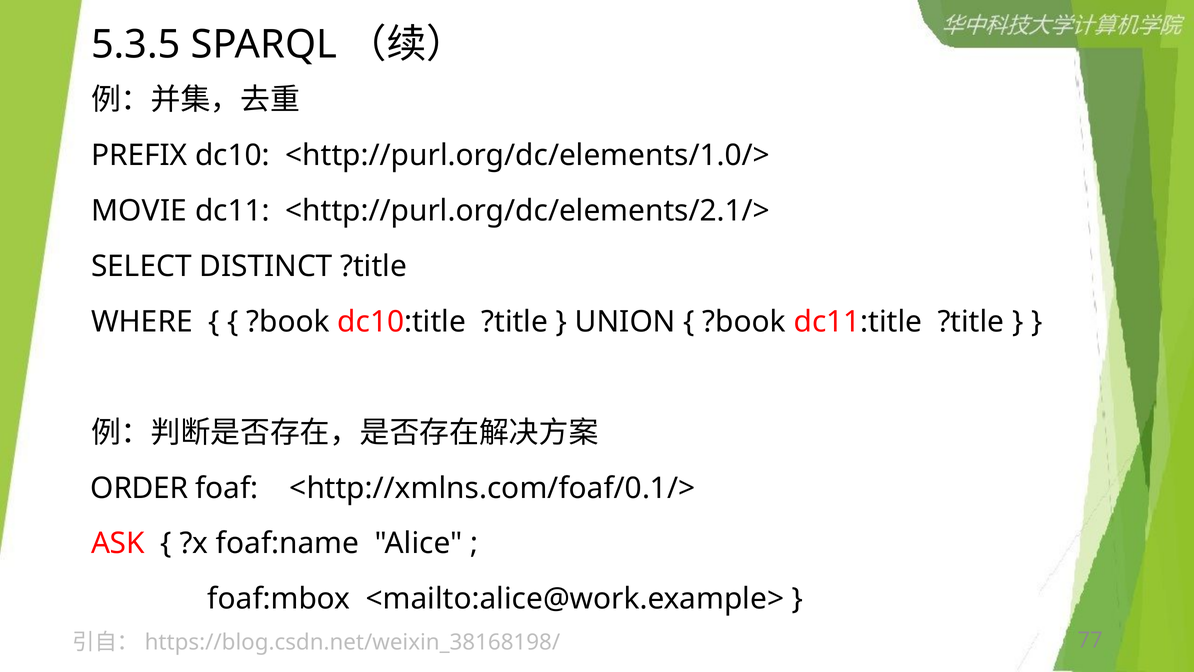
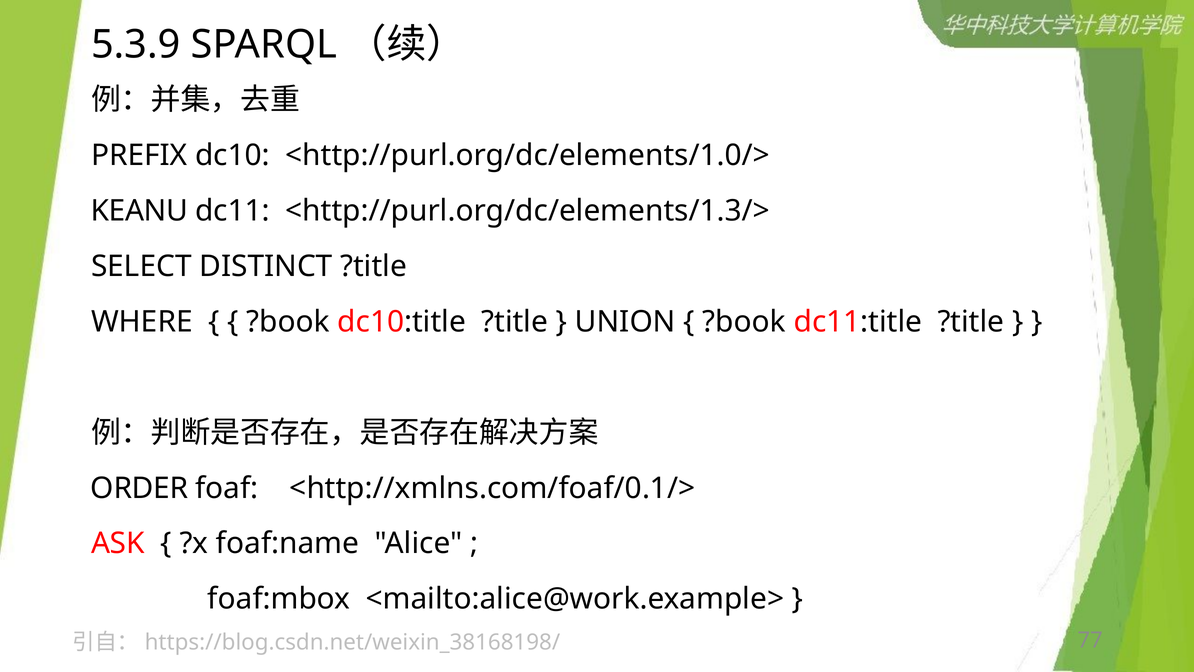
5.3.5: 5.3.5 -> 5.3.9
MOVIE: MOVIE -> KEANU
<http://purl.org/dc/elements/2.1/>: <http://purl.org/dc/elements/2.1/> -> <http://purl.org/dc/elements/1.3/>
